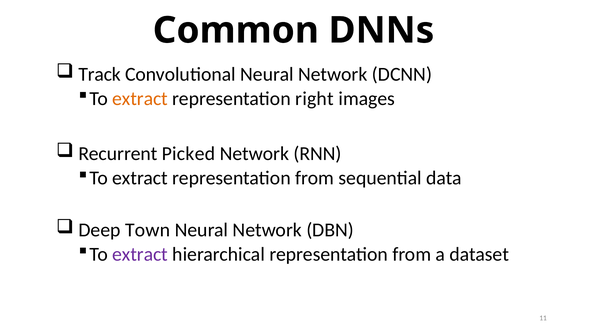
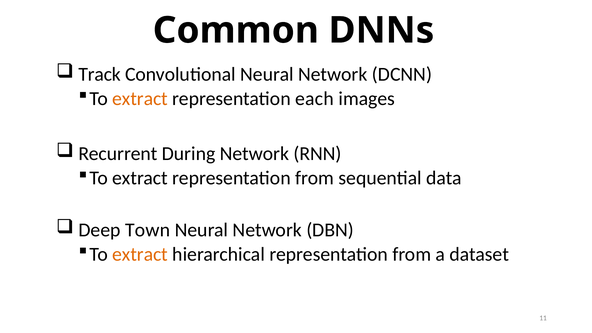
right: right -> each
Picked: Picked -> During
extract at (140, 254) colour: purple -> orange
